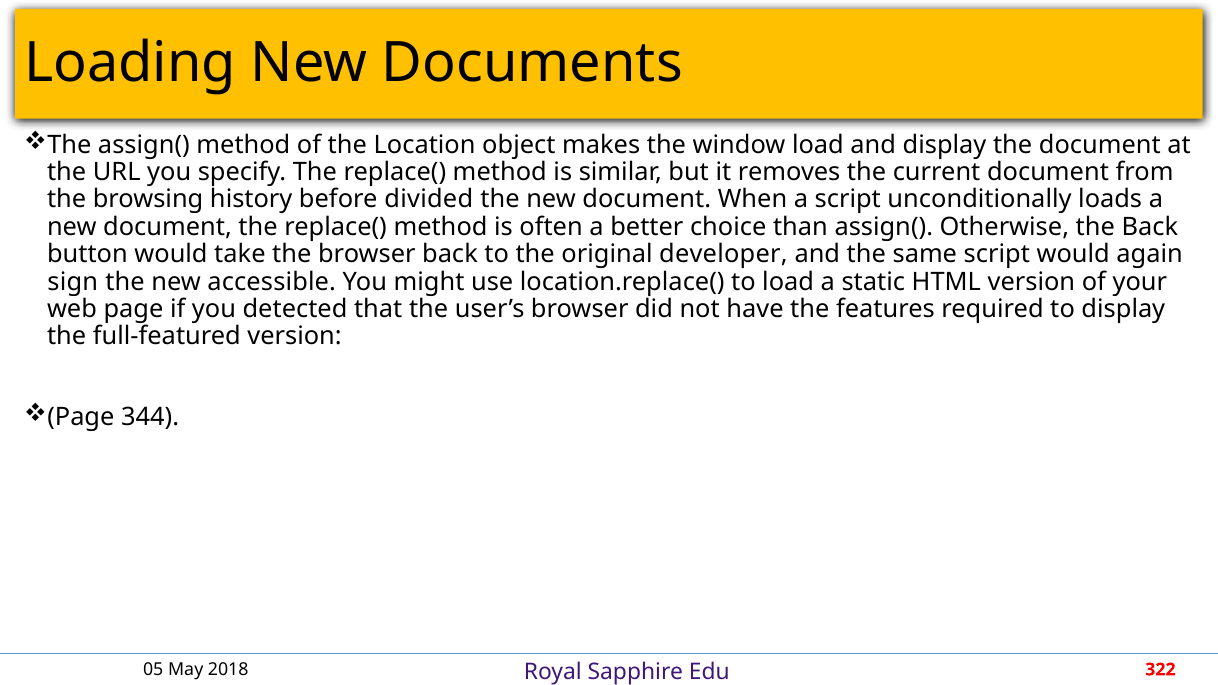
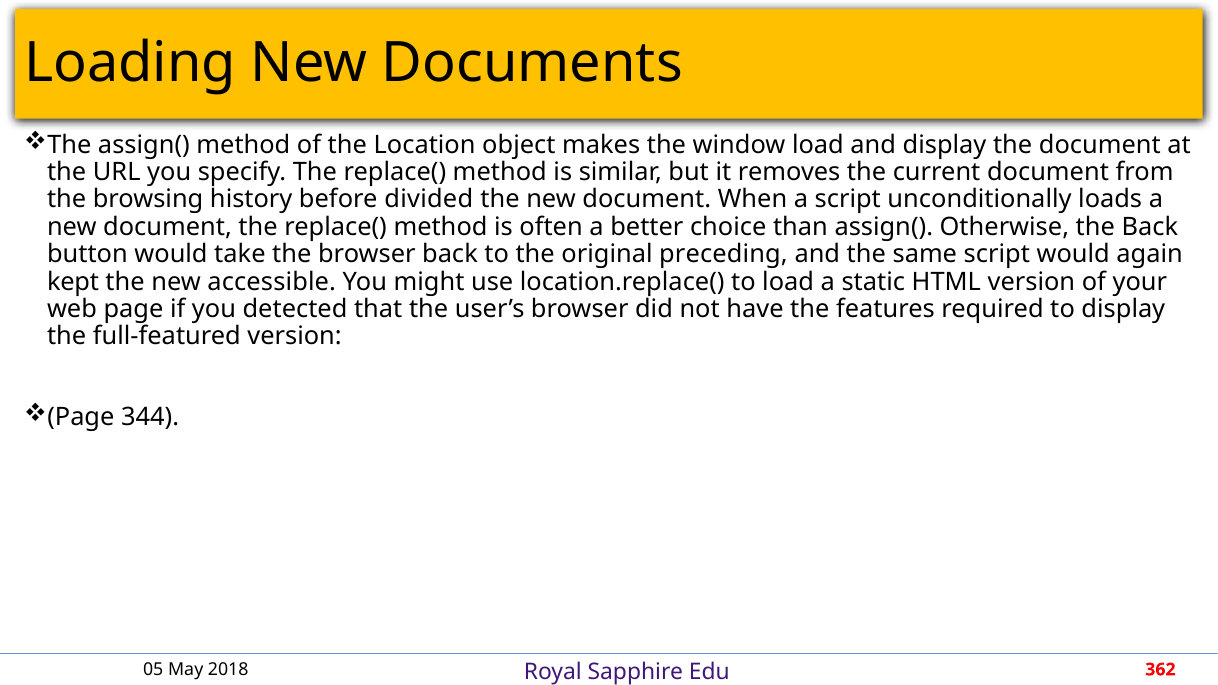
developer: developer -> preceding
sign: sign -> kept
322: 322 -> 362
